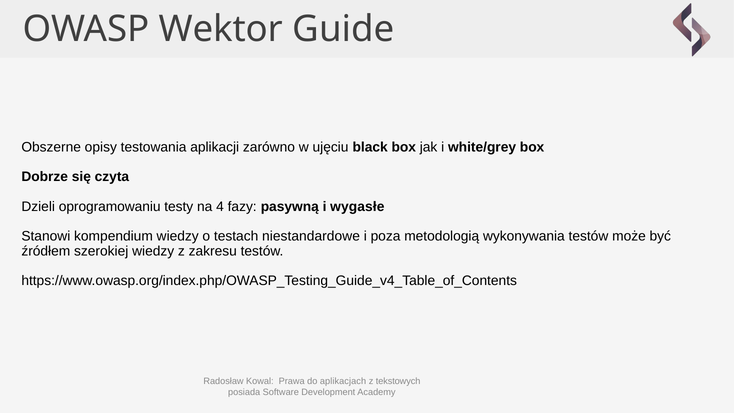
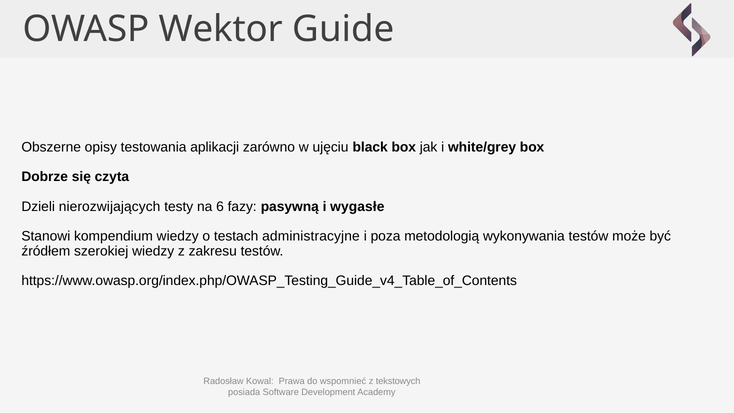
oprogramowaniu: oprogramowaniu -> nierozwijających
4: 4 -> 6
niestandardowe: niestandardowe -> administracyjne
aplikacjach: aplikacjach -> wspomnieć
